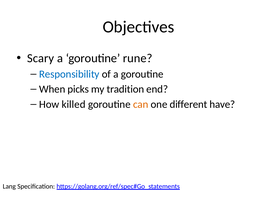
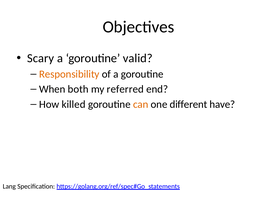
rune: rune -> valid
Responsibility colour: blue -> orange
picks: picks -> both
tradition: tradition -> referred
